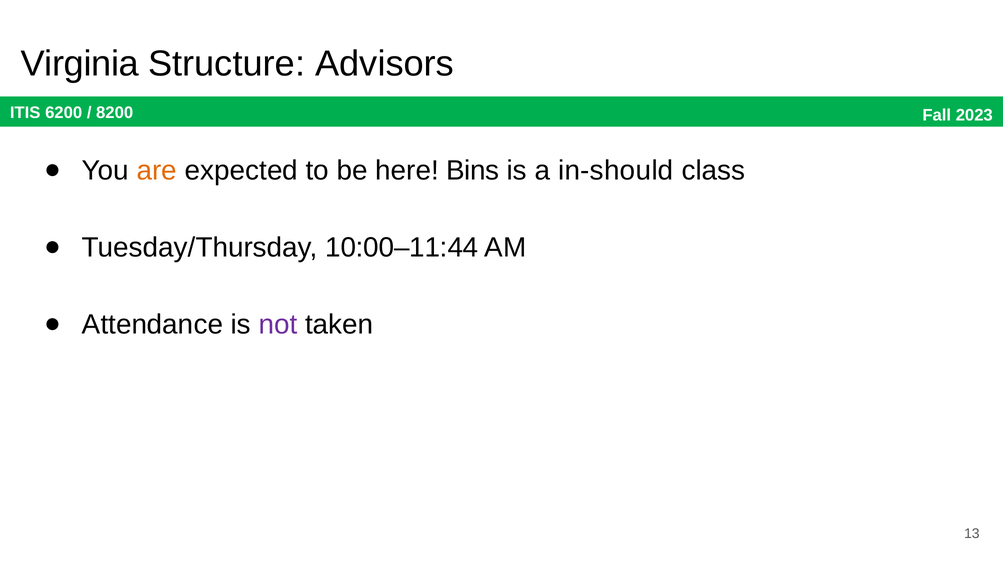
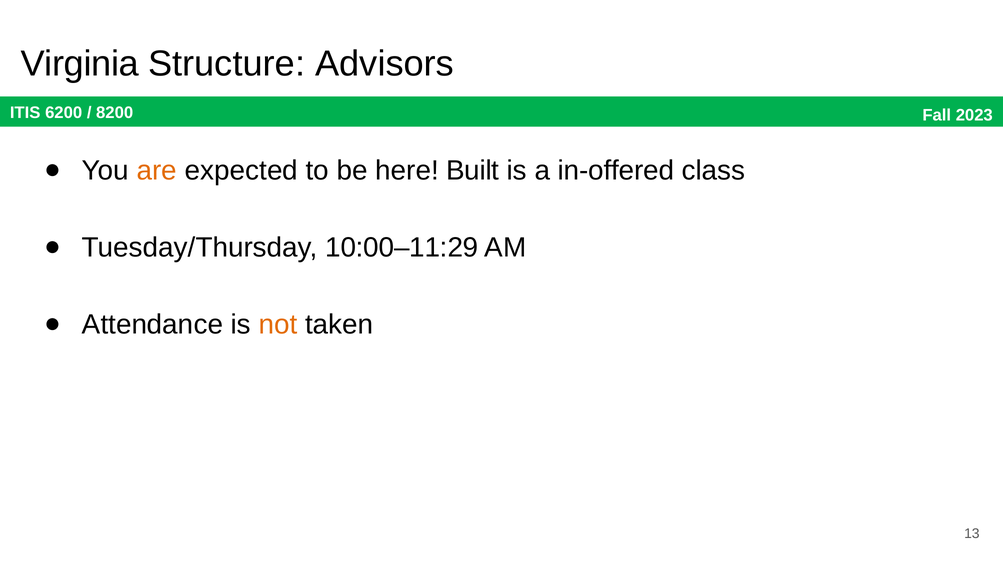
Bins: Bins -> Built
in-should: in-should -> in-offered
10:00–11:44: 10:00–11:44 -> 10:00–11:29
not colour: purple -> orange
